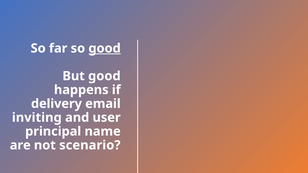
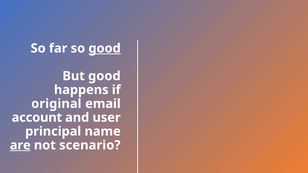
delivery: delivery -> original
inviting: inviting -> account
are underline: none -> present
